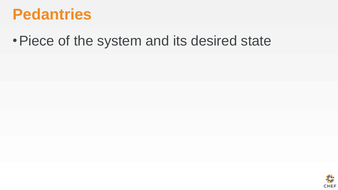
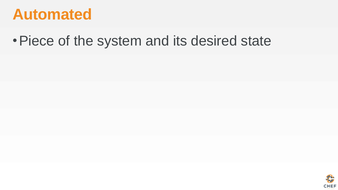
Pedantries: Pedantries -> Automated
